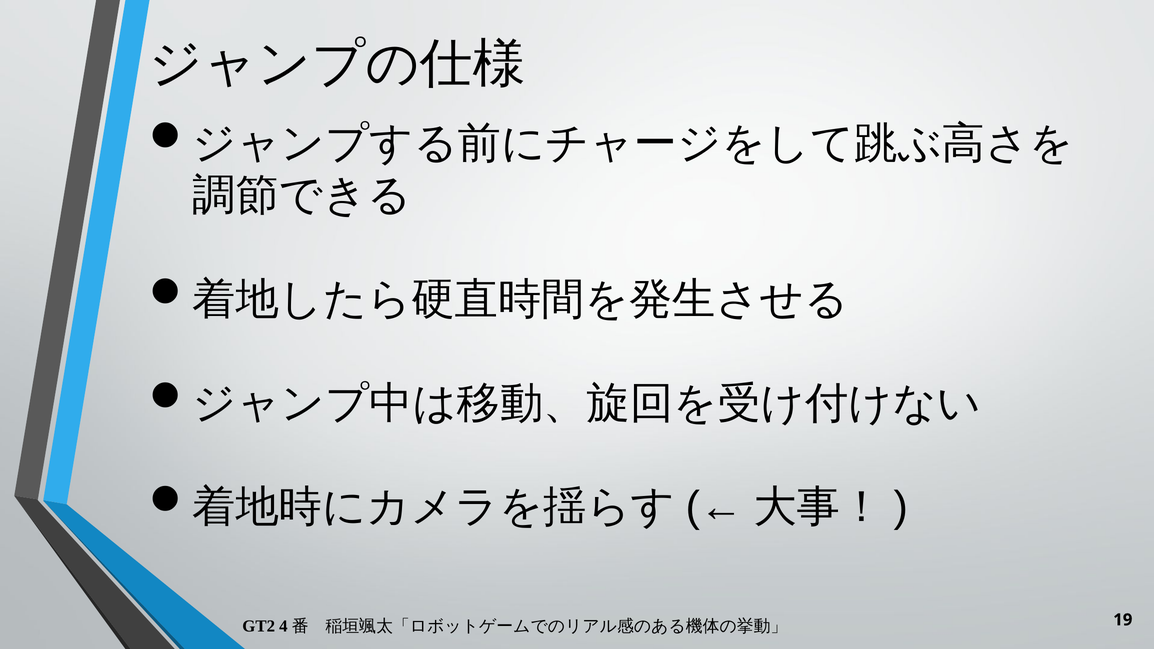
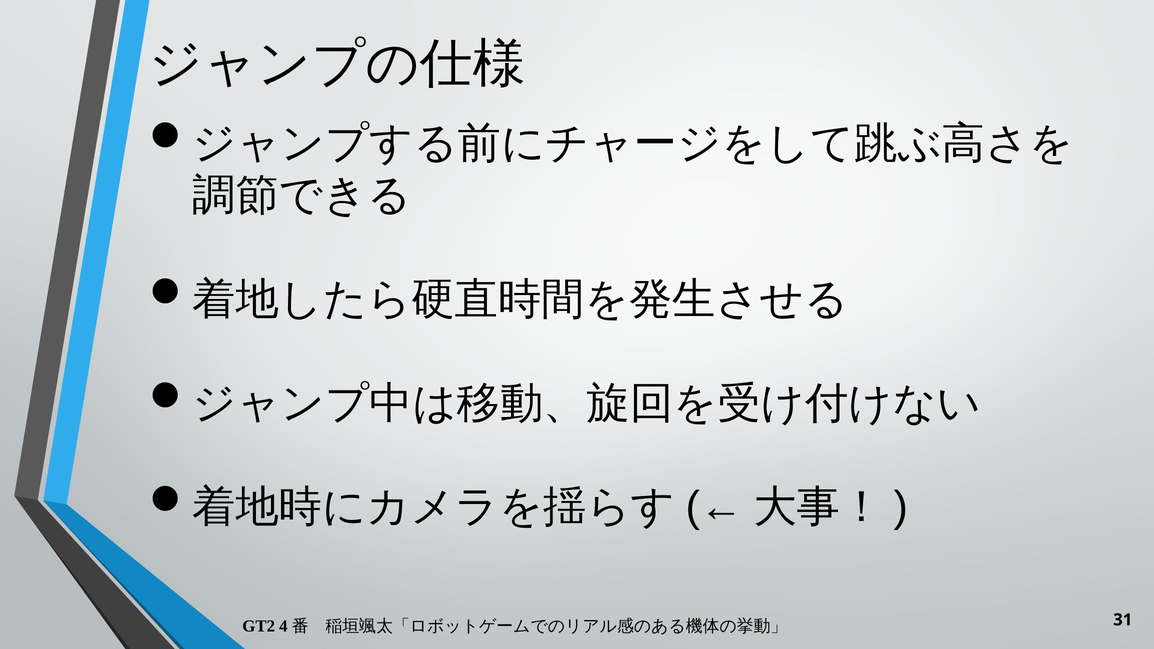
19: 19 -> 31
